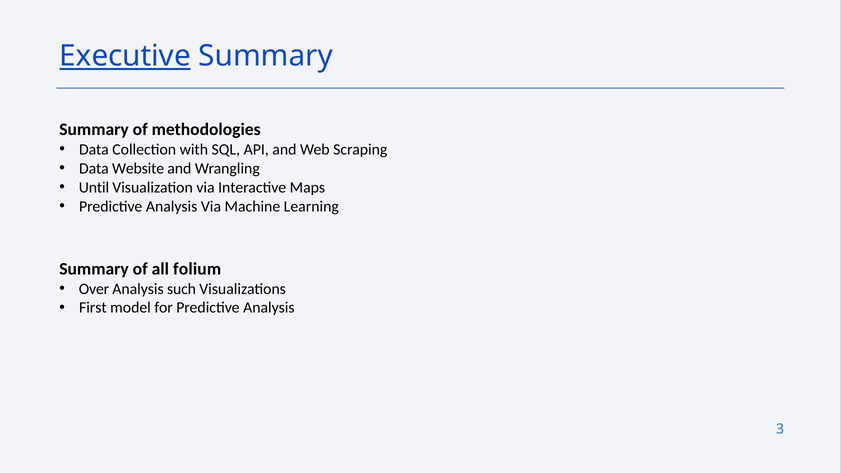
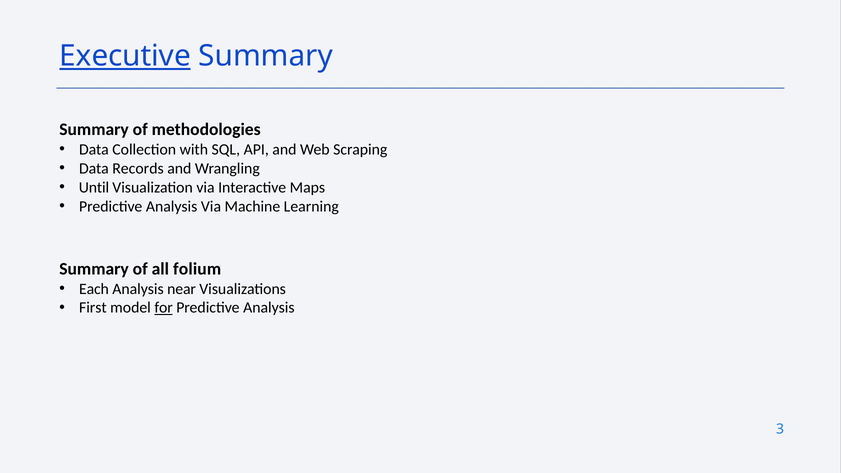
Website: Website -> Records
Over: Over -> Each
such: such -> near
for underline: none -> present
